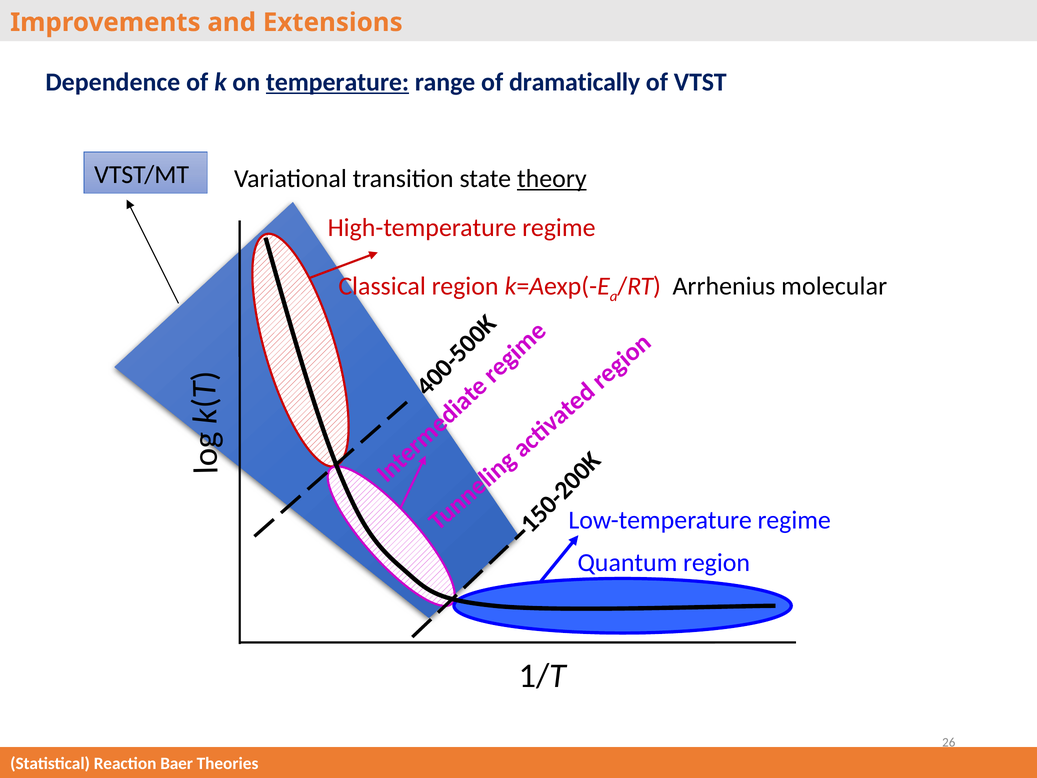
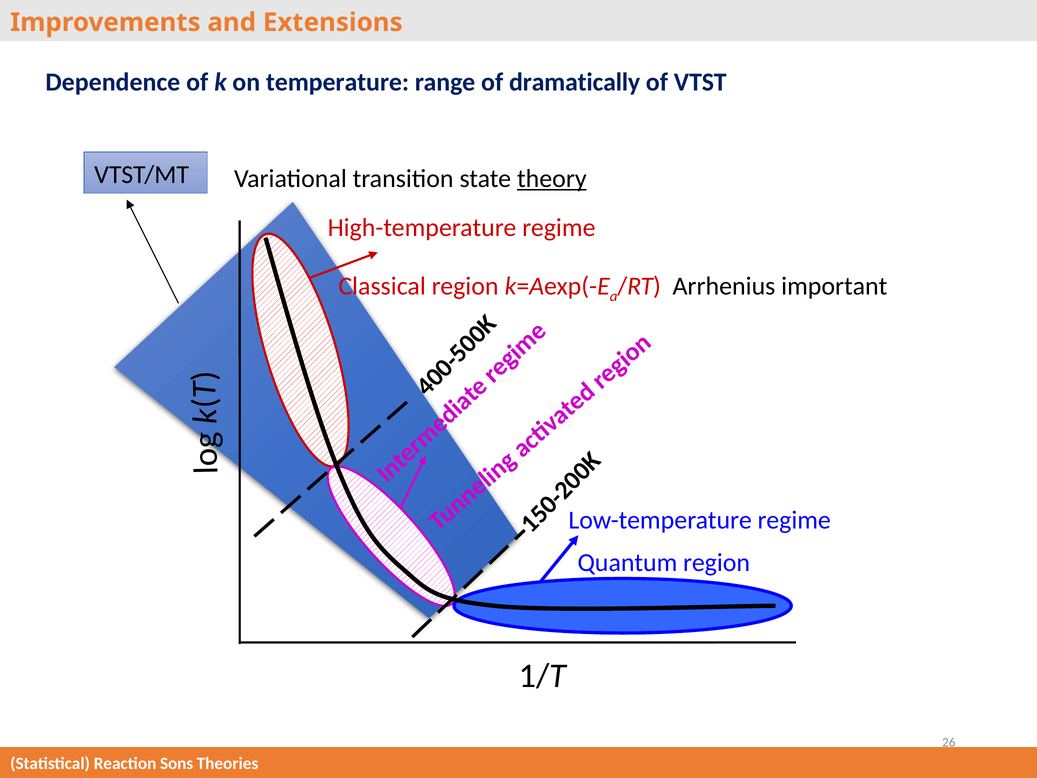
temperature underline: present -> none
molecular: molecular -> important
Baer: Baer -> Sons
